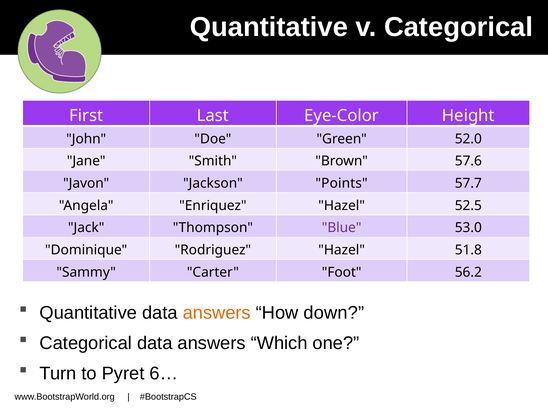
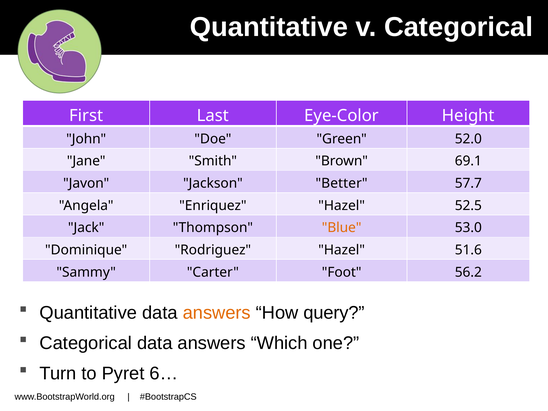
57.6: 57.6 -> 69.1
Points: Points -> Better
Blue colour: purple -> orange
51.8: 51.8 -> 51.6
down: down -> query
